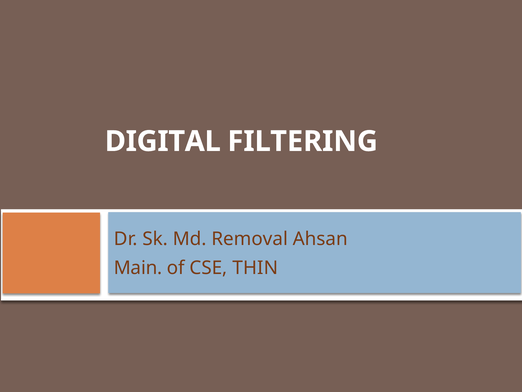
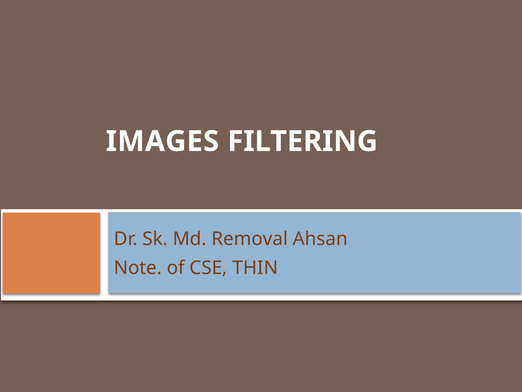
DIGITAL: DIGITAL -> IMAGES
Main: Main -> Note
